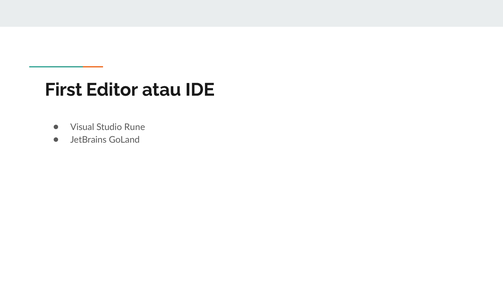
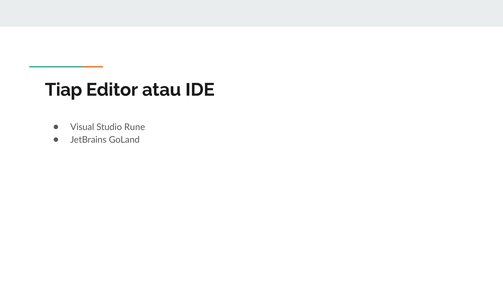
First: First -> Tiap
